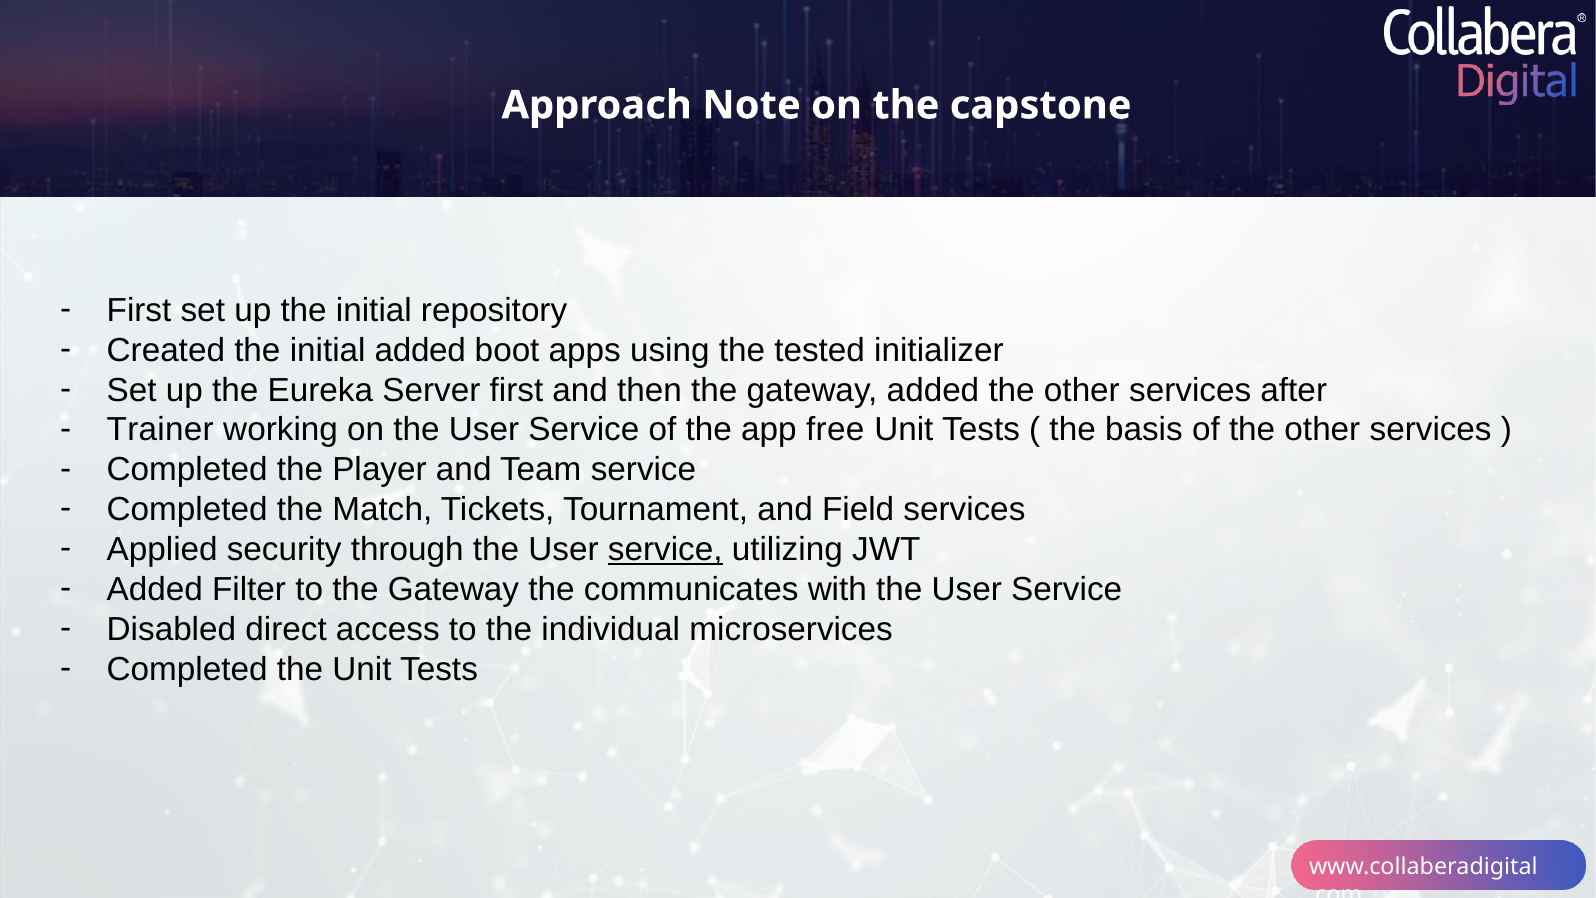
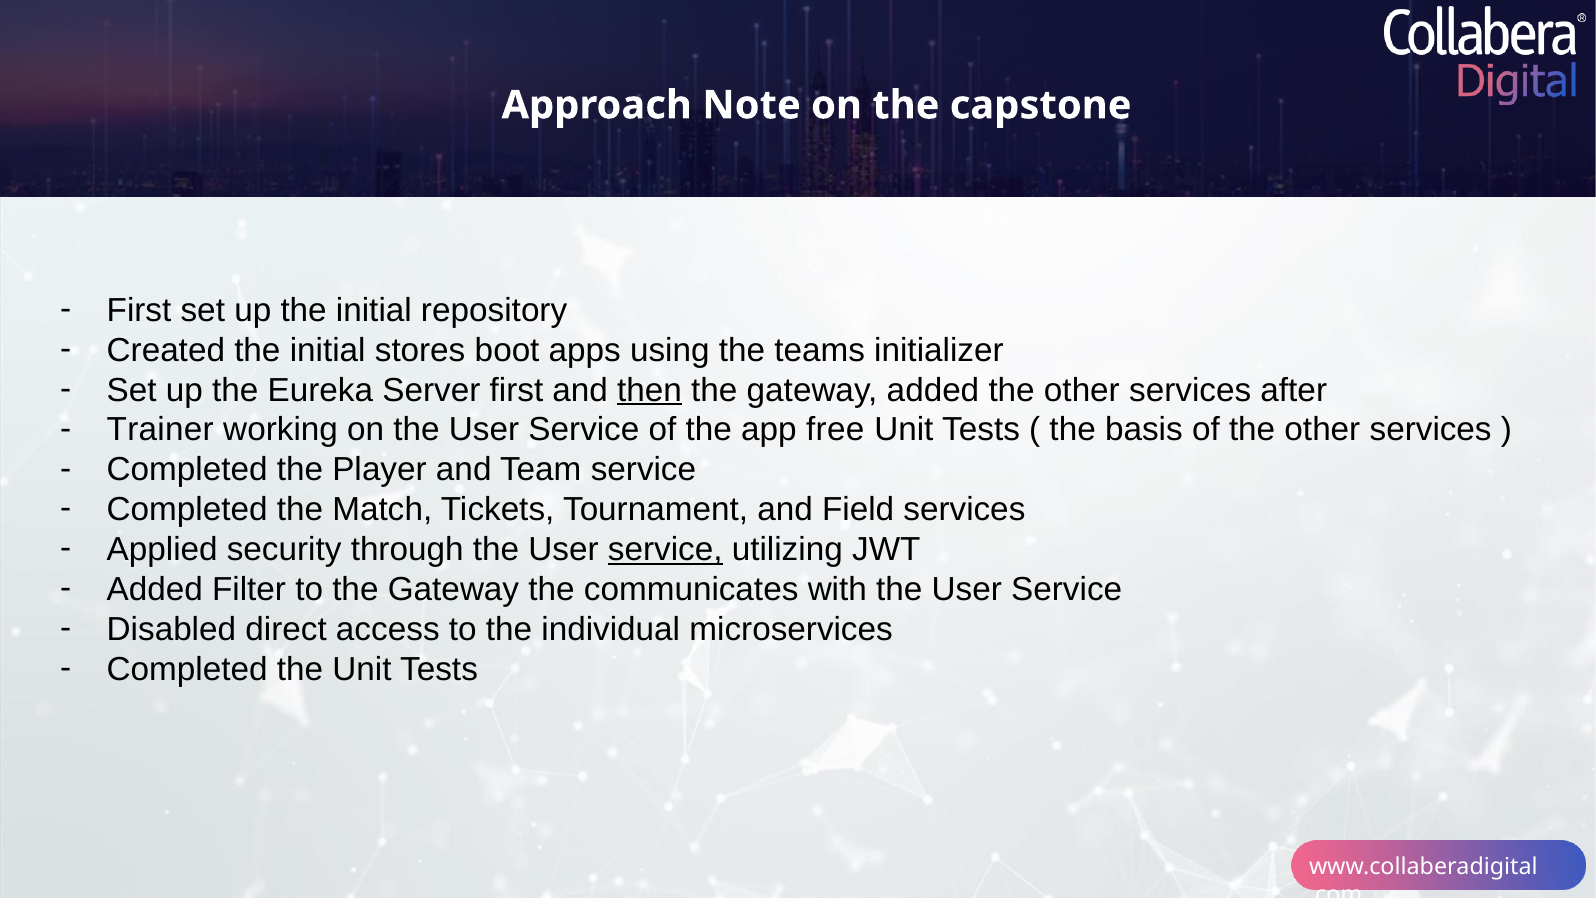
initial added: added -> stores
tested: tested -> teams
then underline: none -> present
